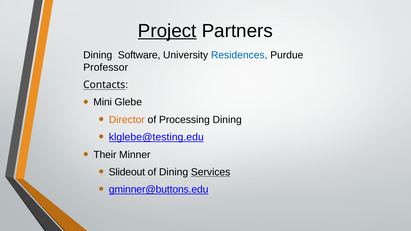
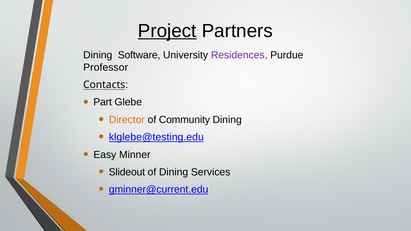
Residences colour: blue -> purple
Mini: Mini -> Part
Processing: Processing -> Community
Their: Their -> Easy
Services underline: present -> none
gminner@buttons.edu: gminner@buttons.edu -> gminner@current.edu
